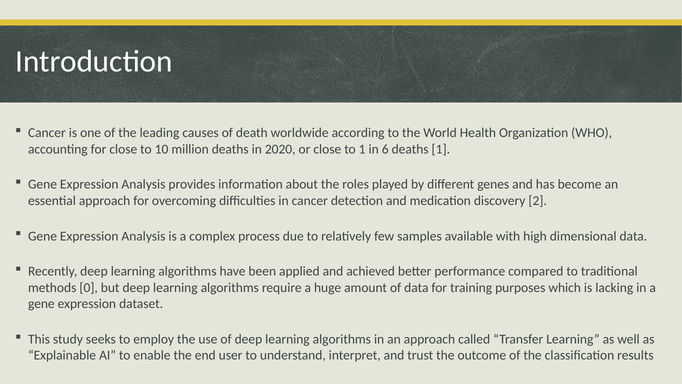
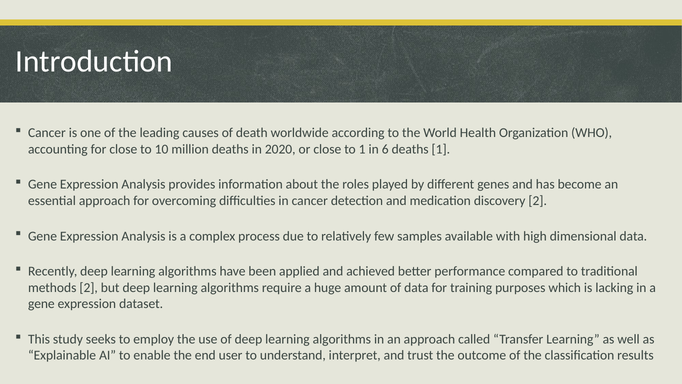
methods 0: 0 -> 2
